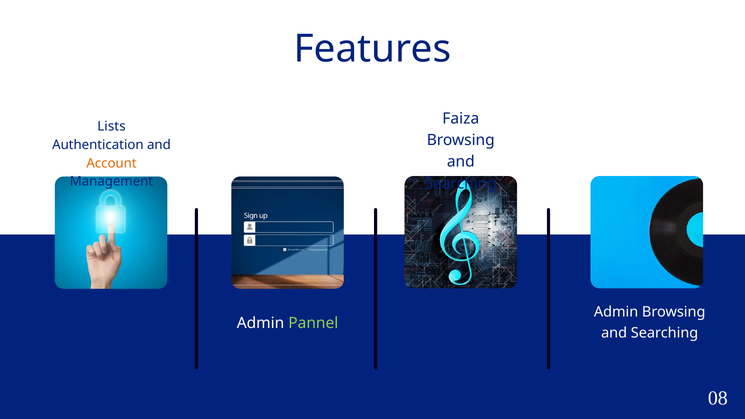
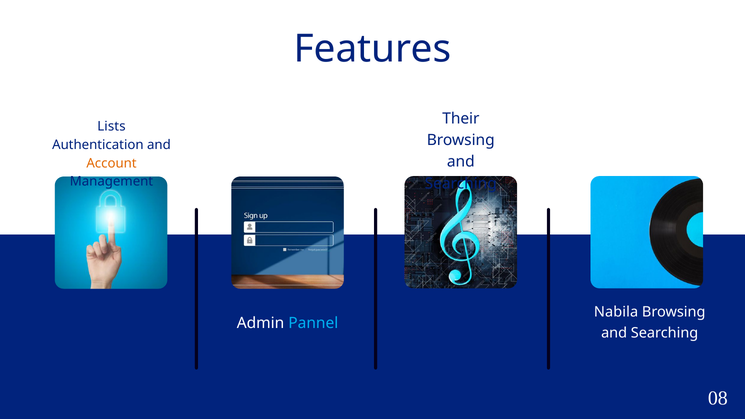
Faiza: Faiza -> Their
Admin at (616, 312): Admin -> Nabila
Pannel colour: light green -> light blue
